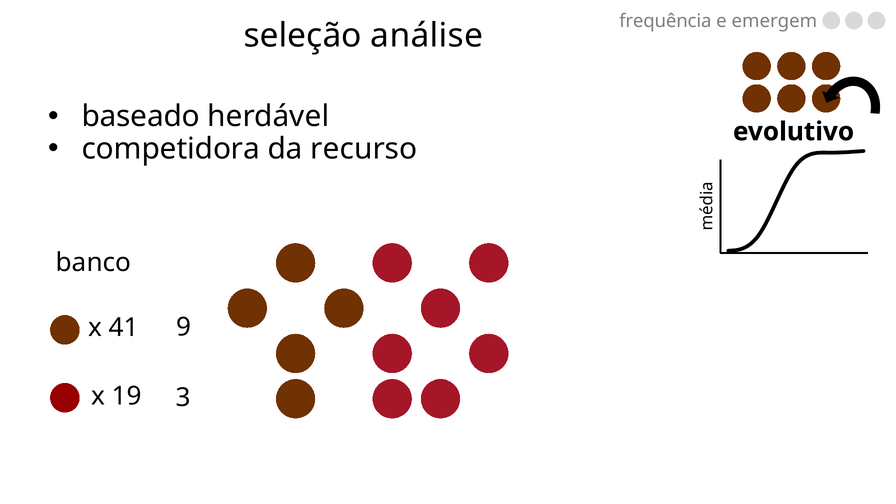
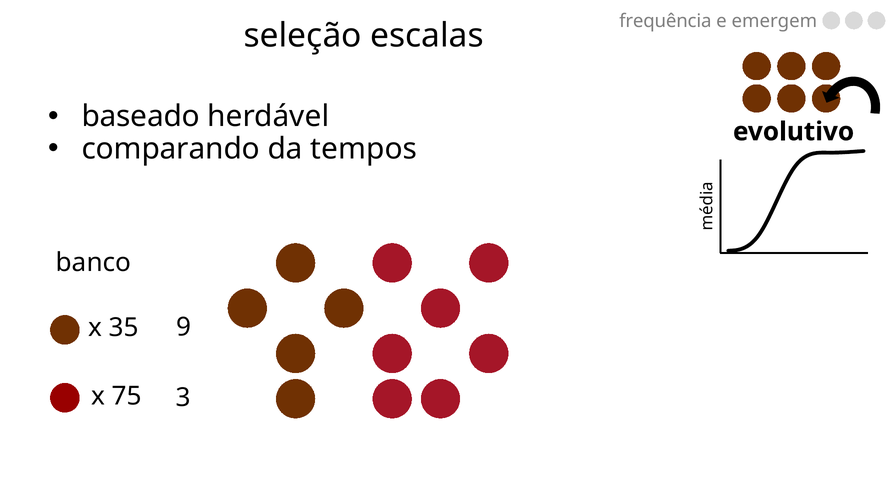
análise: análise -> escalas
competidora: competidora -> comparando
recurso: recurso -> tempos
41: 41 -> 35
19: 19 -> 75
